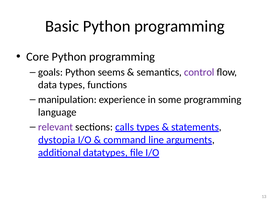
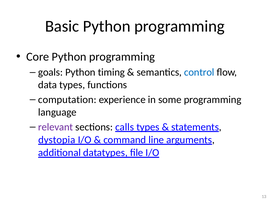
seems: seems -> timing
control colour: purple -> blue
manipulation: manipulation -> computation
